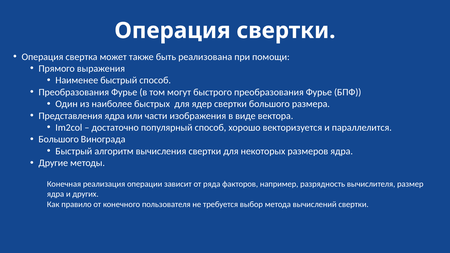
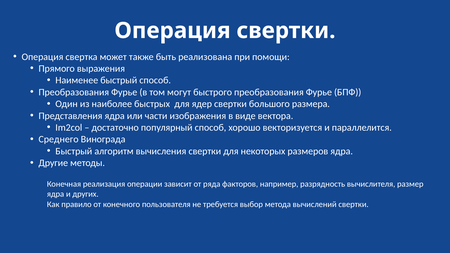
Большого at (59, 139): Большого -> Среднего
